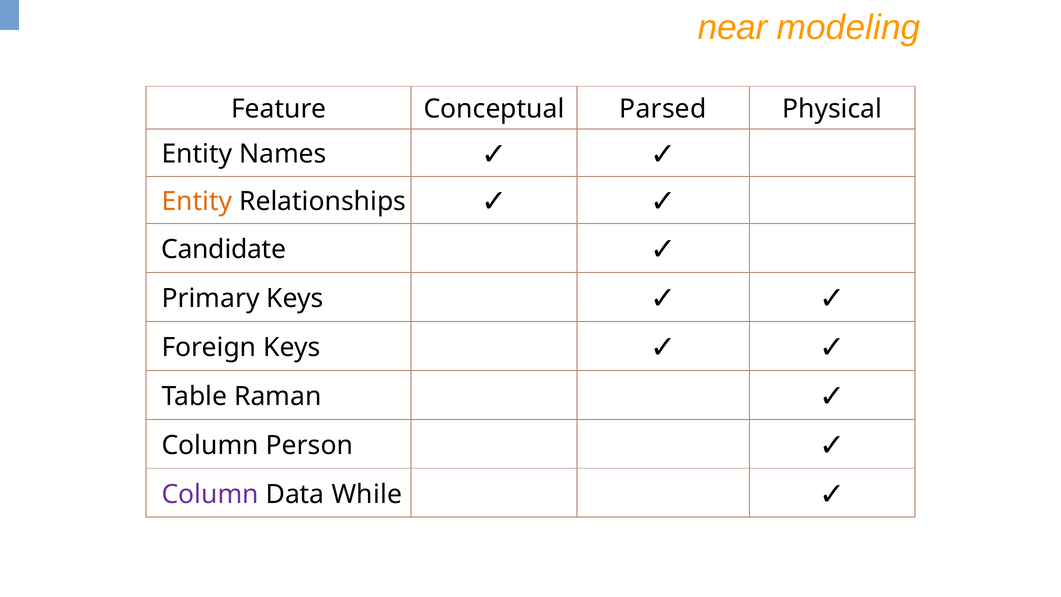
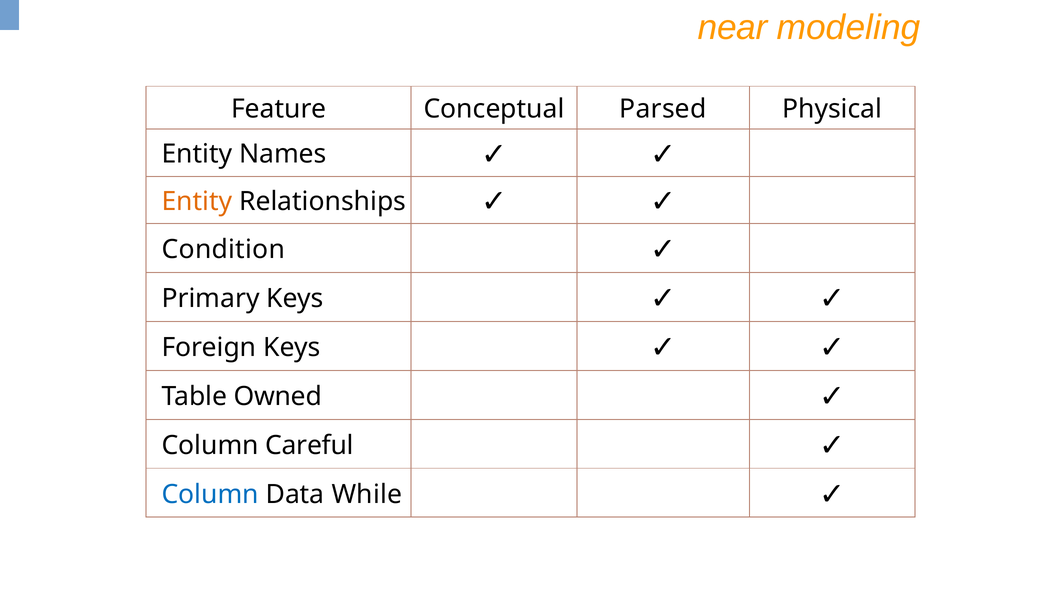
Candidate: Candidate -> Condition
Raman: Raman -> Owned
Person: Person -> Careful
Column at (210, 494) colour: purple -> blue
